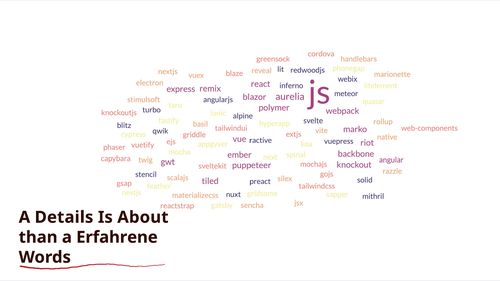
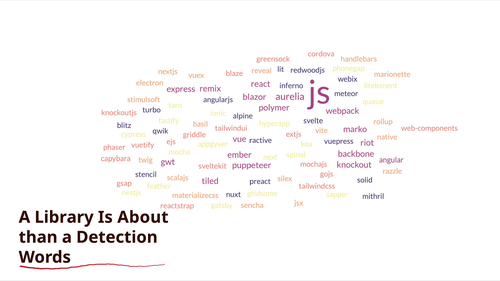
Details: Details -> Library
Erfahrene: Erfahrene -> Detection
